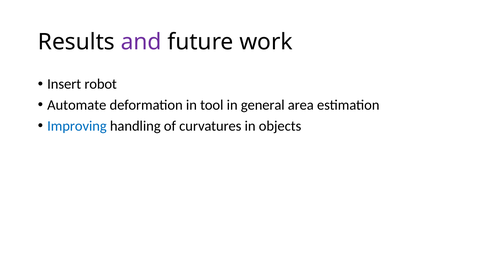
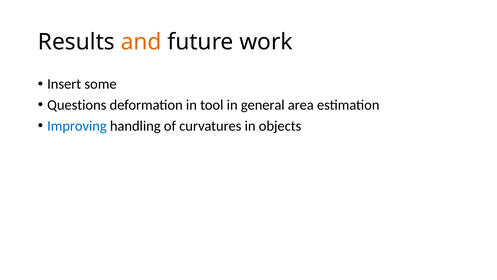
and colour: purple -> orange
robot: robot -> some
Automate: Automate -> Questions
